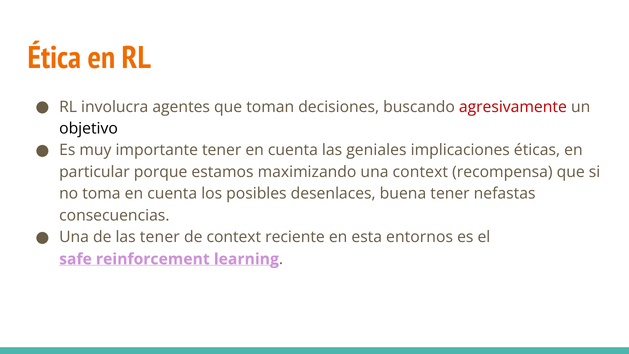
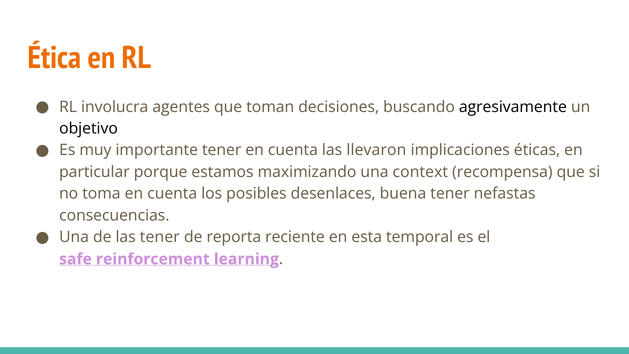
agresivamente colour: red -> black
geniales: geniales -> llevaron
de context: context -> reporta
entornos: entornos -> temporal
